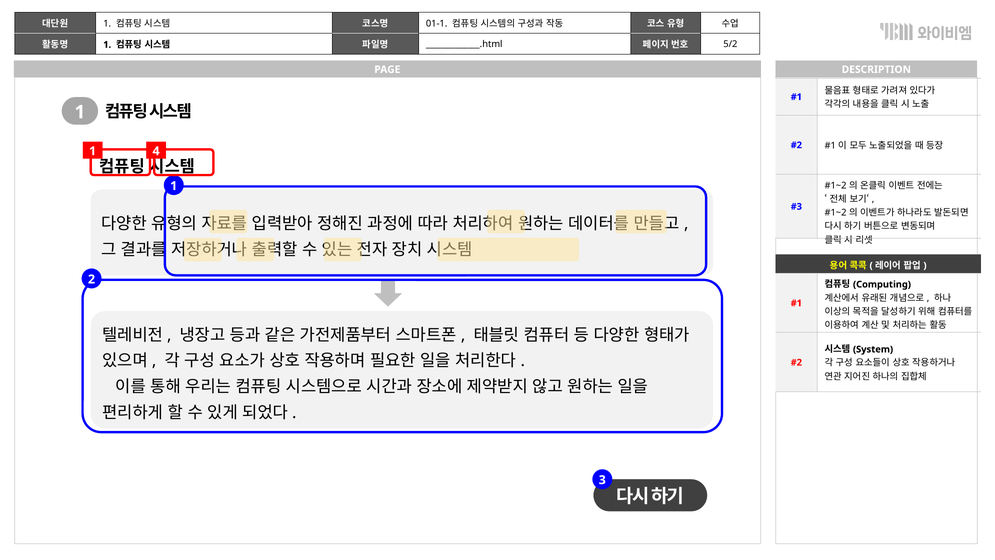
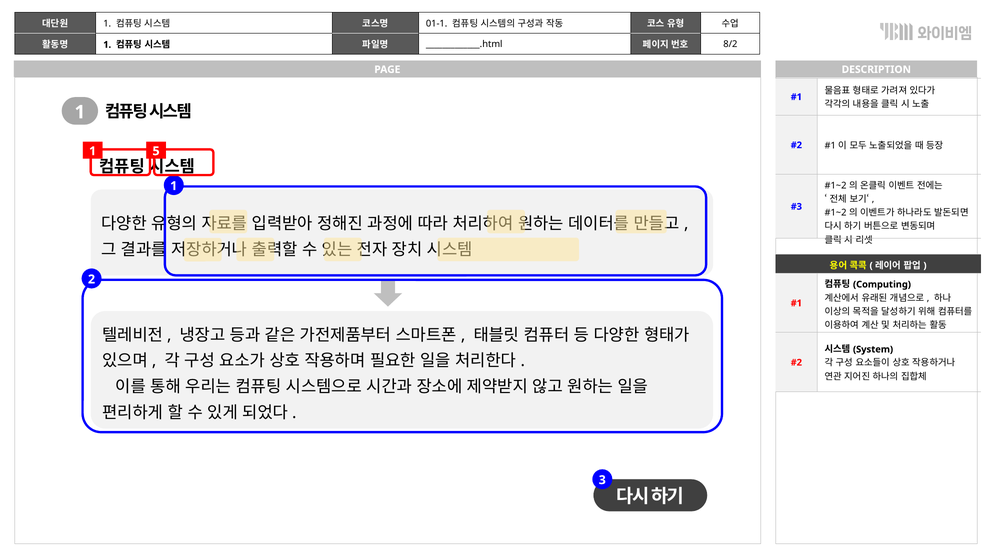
5/2: 5/2 -> 8/2
4: 4 -> 5
